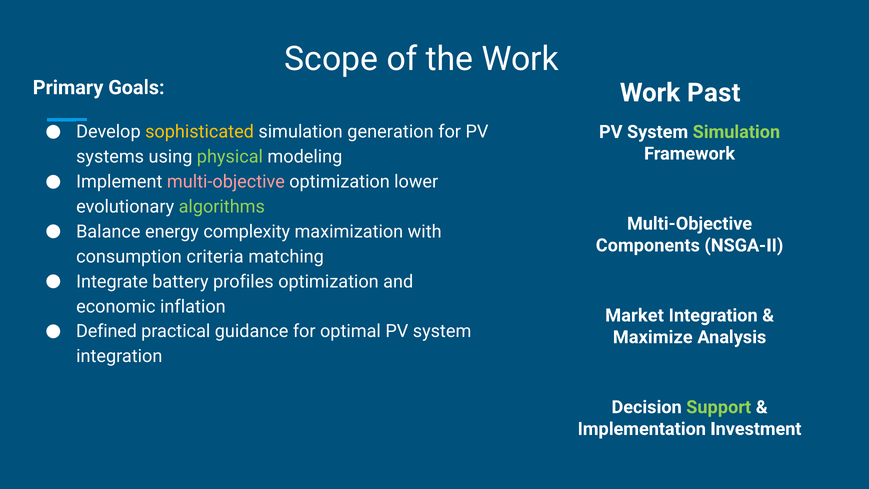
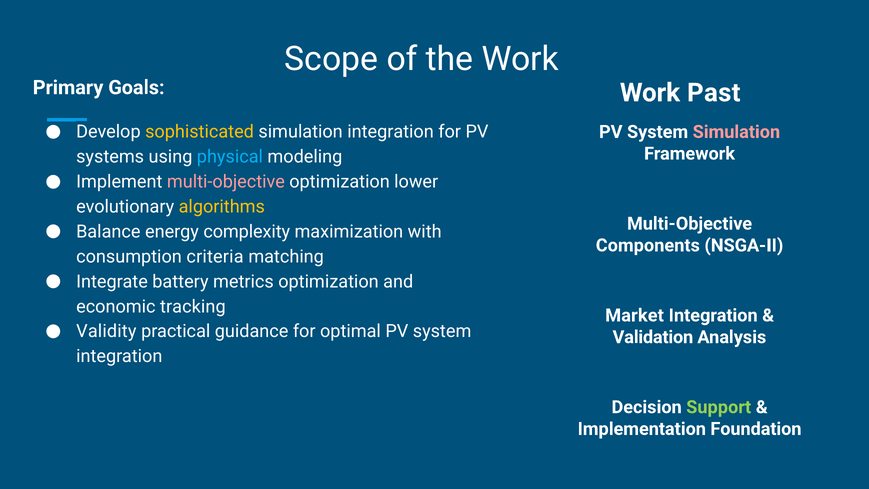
simulation generation: generation -> integration
Simulation at (736, 132) colour: light green -> pink
physical colour: light green -> light blue
algorithms colour: light green -> yellow
profiles: profiles -> metrics
inflation: inflation -> tracking
Defined: Defined -> Validity
Maximize: Maximize -> Validation
Investment: Investment -> Foundation
